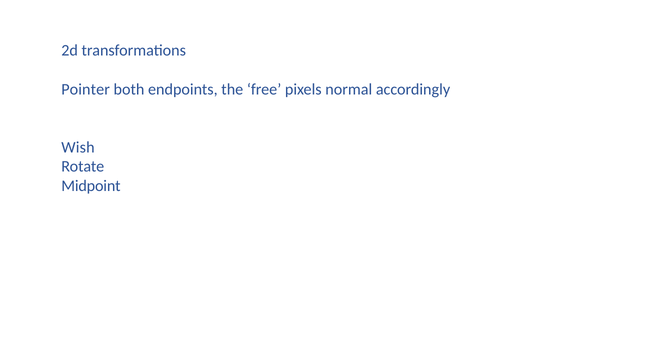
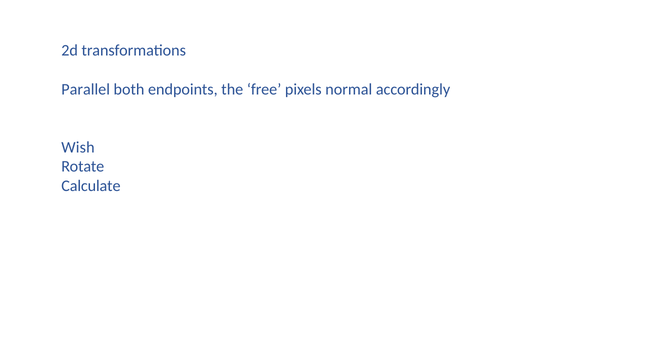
Pointer: Pointer -> Parallel
Midpoint: Midpoint -> Calculate
